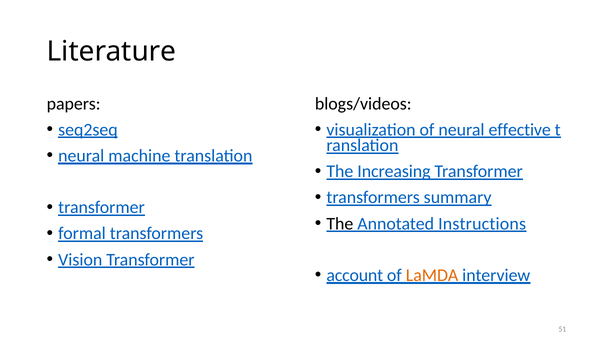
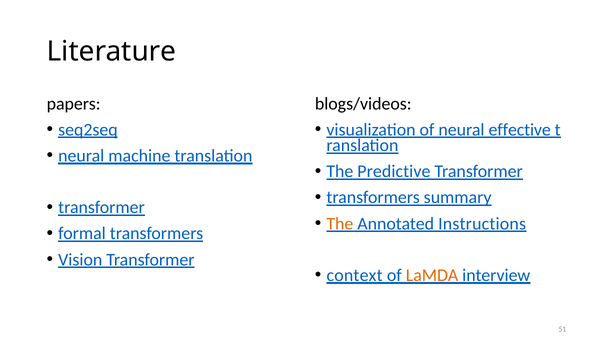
Increasing: Increasing -> Predictive
The at (340, 223) colour: black -> orange
account: account -> context
